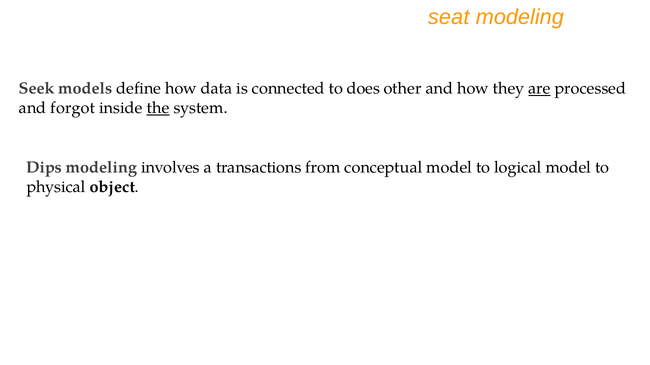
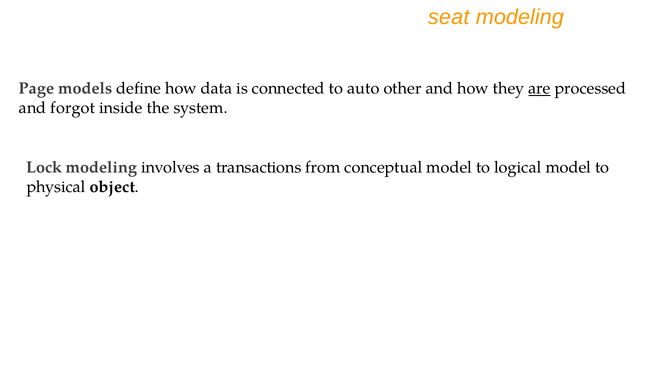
Seek: Seek -> Page
does: does -> auto
the underline: present -> none
Dips: Dips -> Lock
